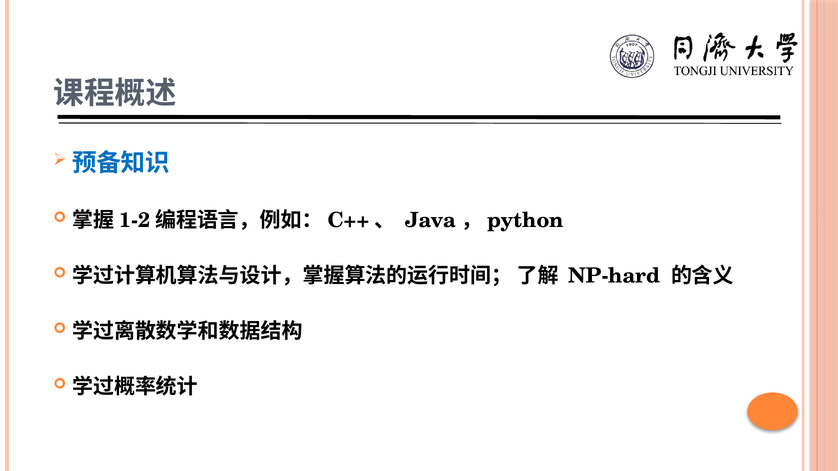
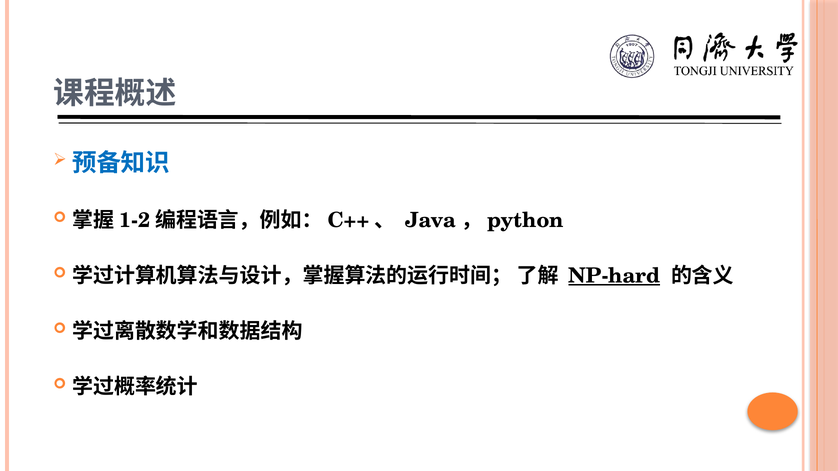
NP-hard underline: none -> present
